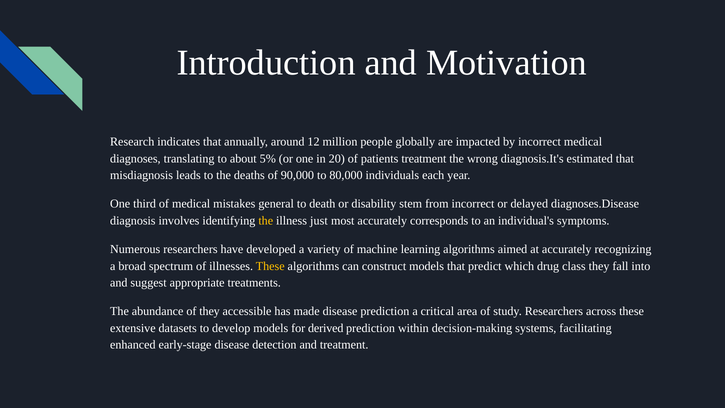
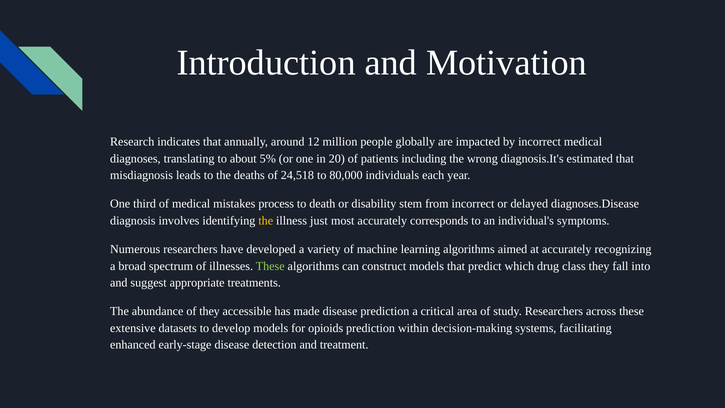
patients treatment: treatment -> including
90,000: 90,000 -> 24,518
general: general -> process
These at (270, 266) colour: yellow -> light green
derived: derived -> opioids
